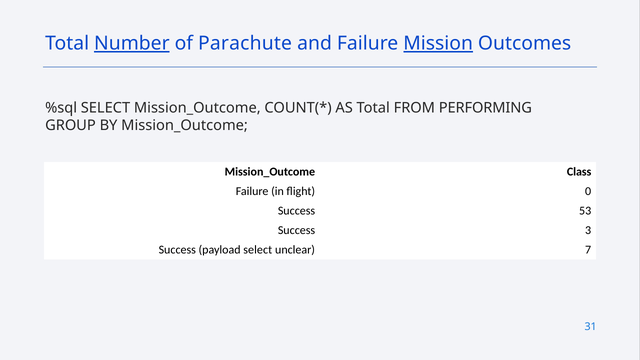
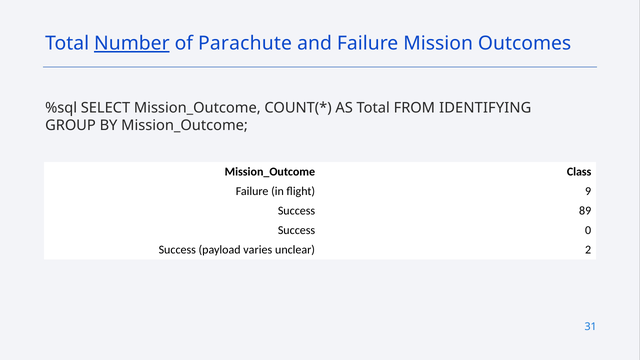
Mission underline: present -> none
PERFORMING: PERFORMING -> IDENTIFYING
0: 0 -> 9
53: 53 -> 89
3: 3 -> 0
payload select: select -> varies
7: 7 -> 2
